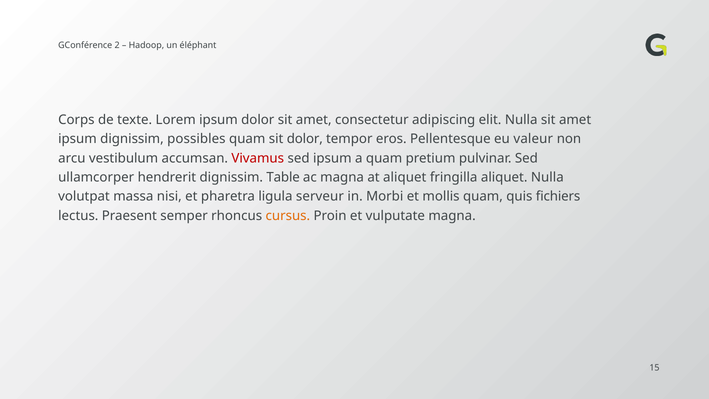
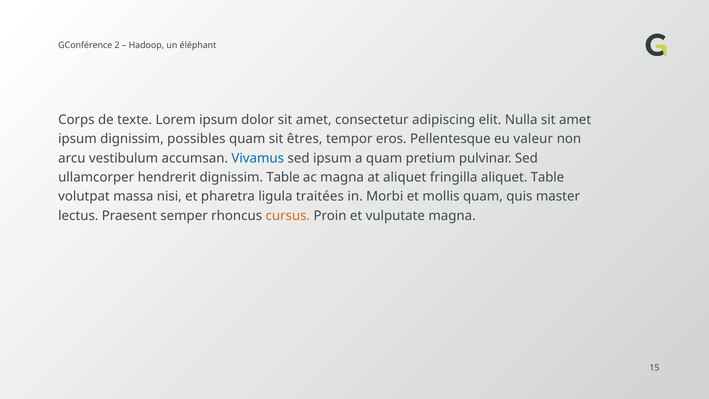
sit dolor: dolor -> êtres
Vivamus colour: red -> blue
aliquet Nulla: Nulla -> Table
serveur: serveur -> traitées
fichiers: fichiers -> master
